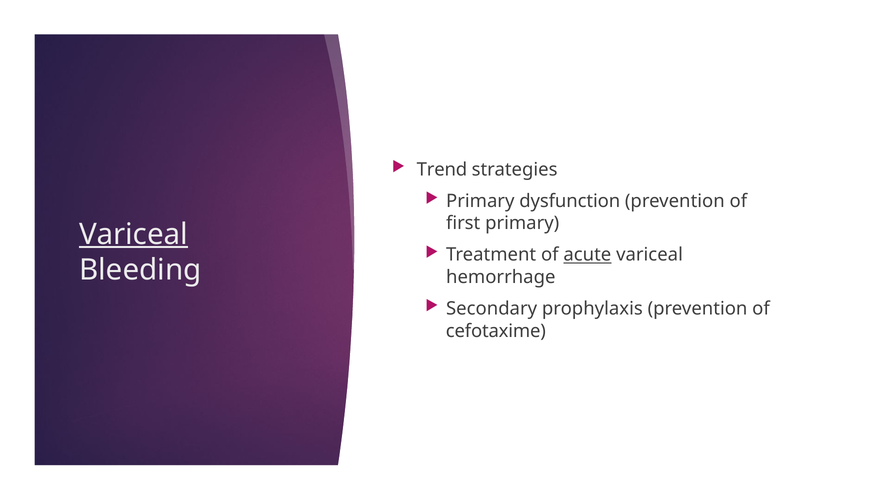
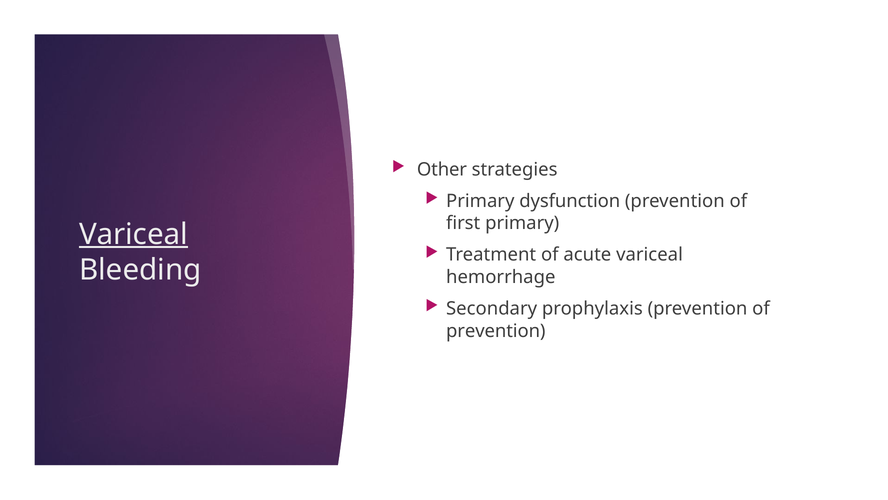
Trend: Trend -> Other
acute underline: present -> none
cefotaxime at (496, 331): cefotaxime -> prevention
